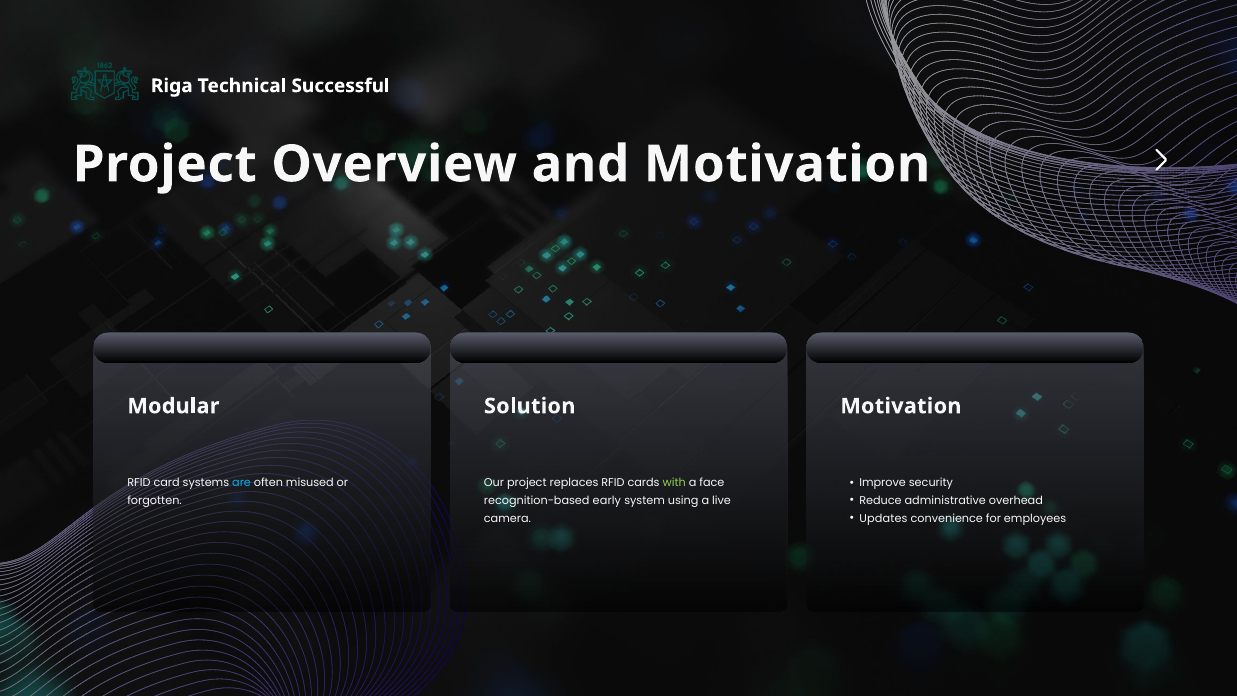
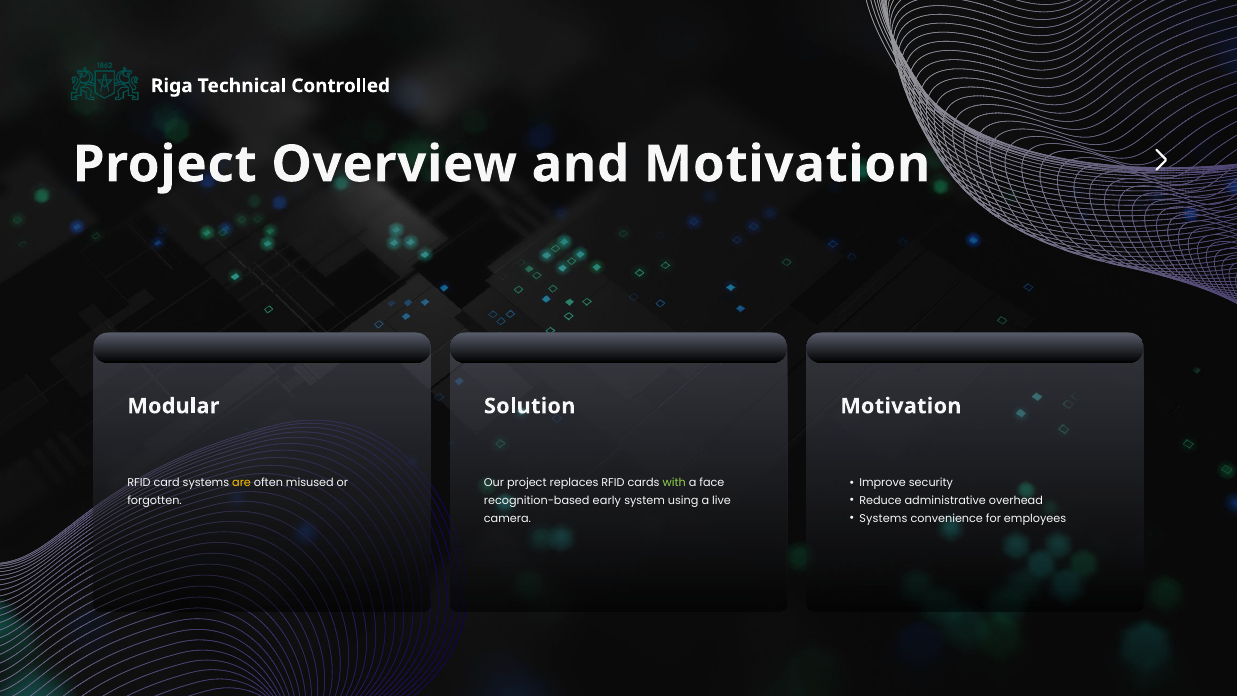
Successful: Successful -> Controlled
are colour: light blue -> yellow
Updates at (883, 518): Updates -> Systems
